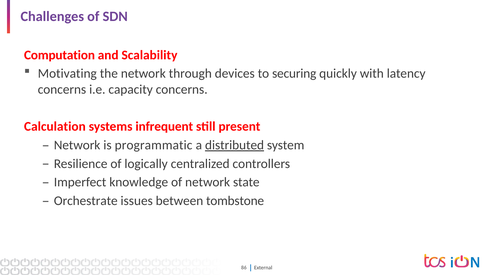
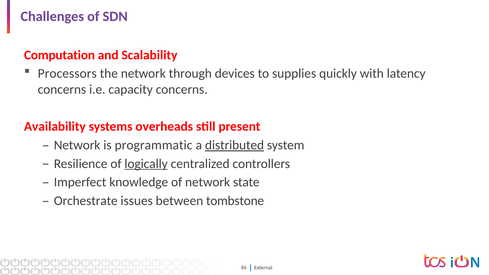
Motivating: Motivating -> Processors
securing: securing -> supplies
Calculation: Calculation -> Availability
infrequent: infrequent -> overheads
logically underline: none -> present
